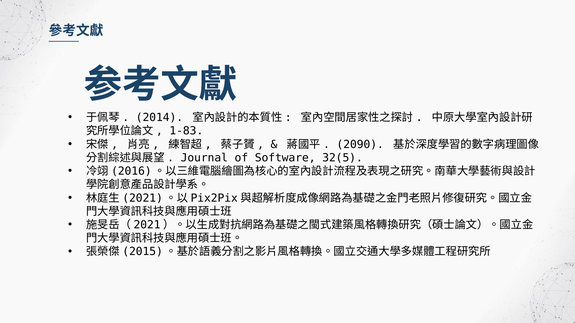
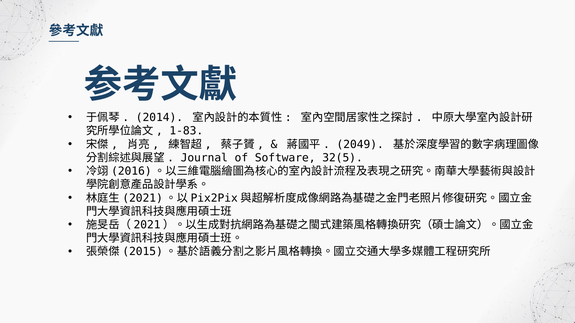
2090: 2090 -> 2049
